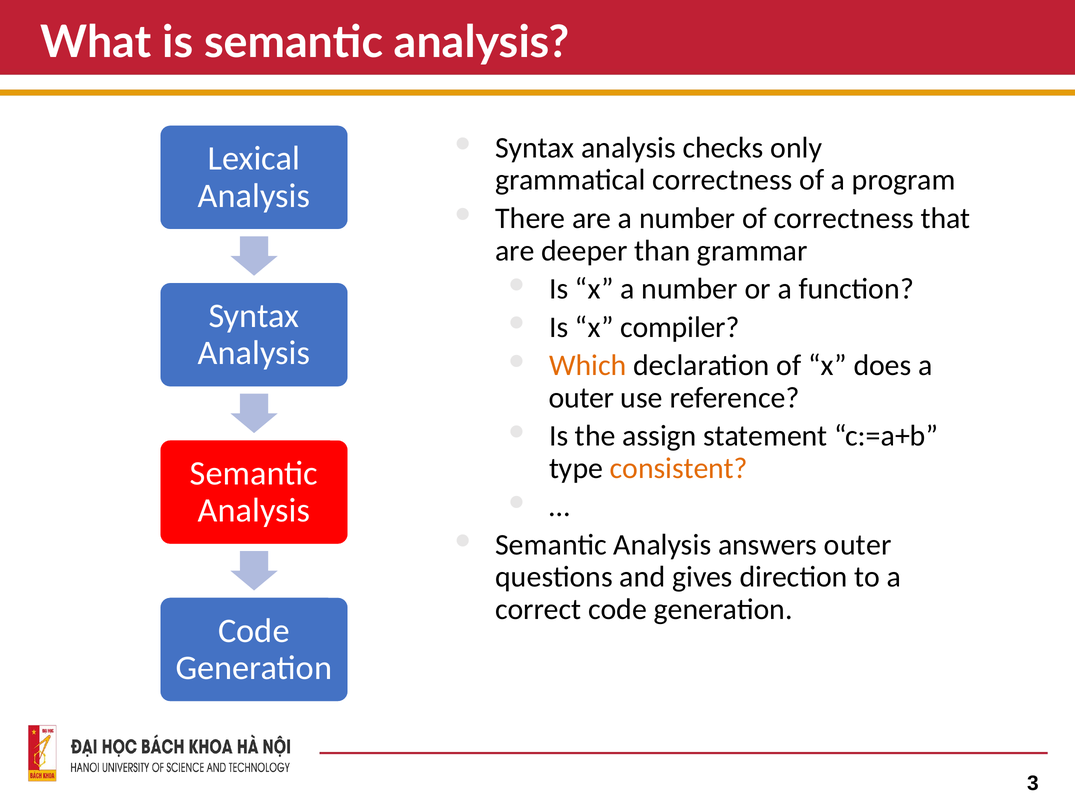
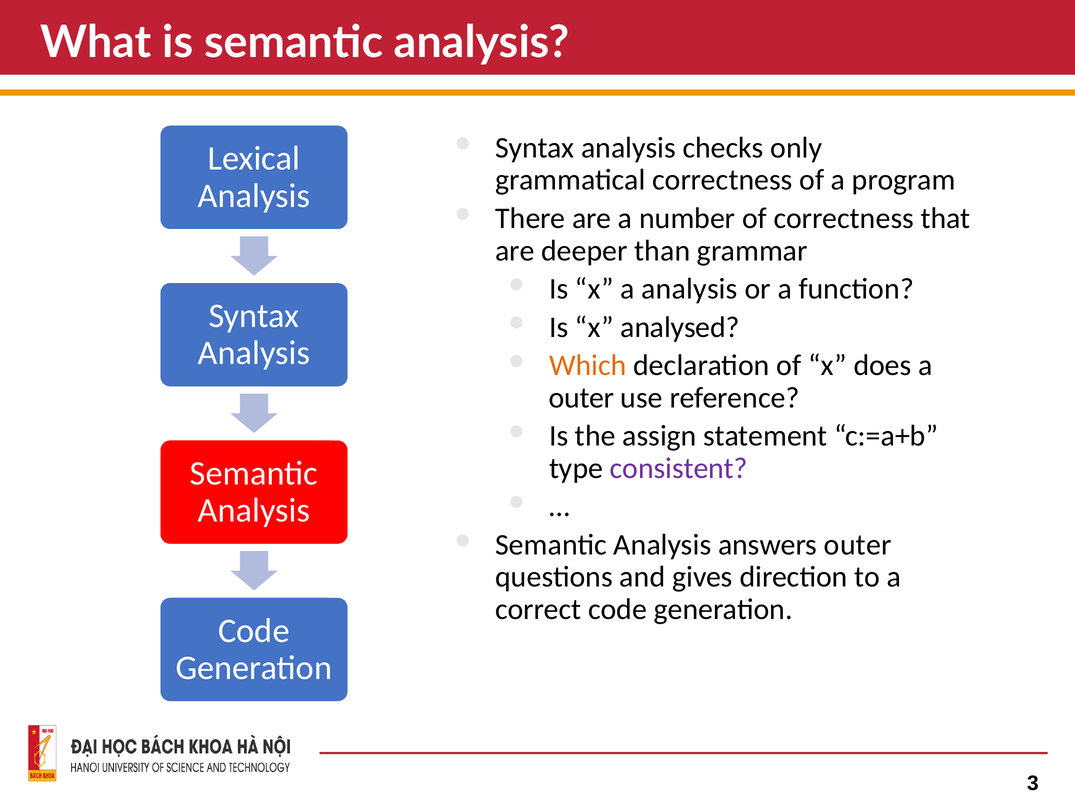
x a number: number -> analysis
compiler: compiler -> analysed
consistent colour: orange -> purple
